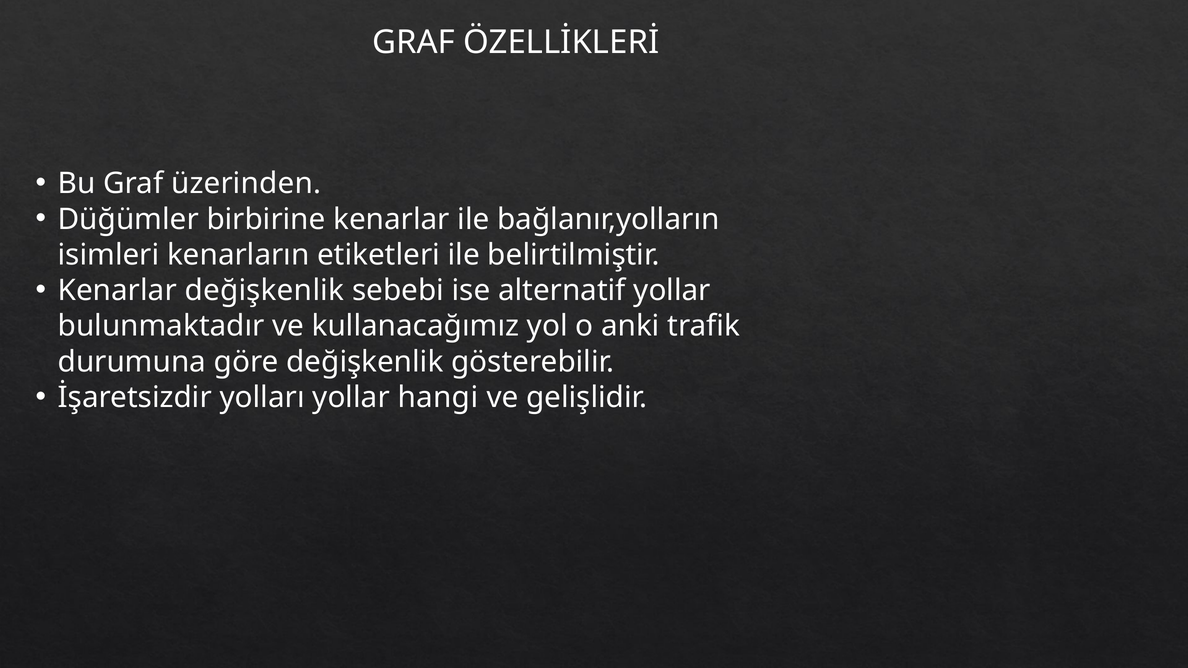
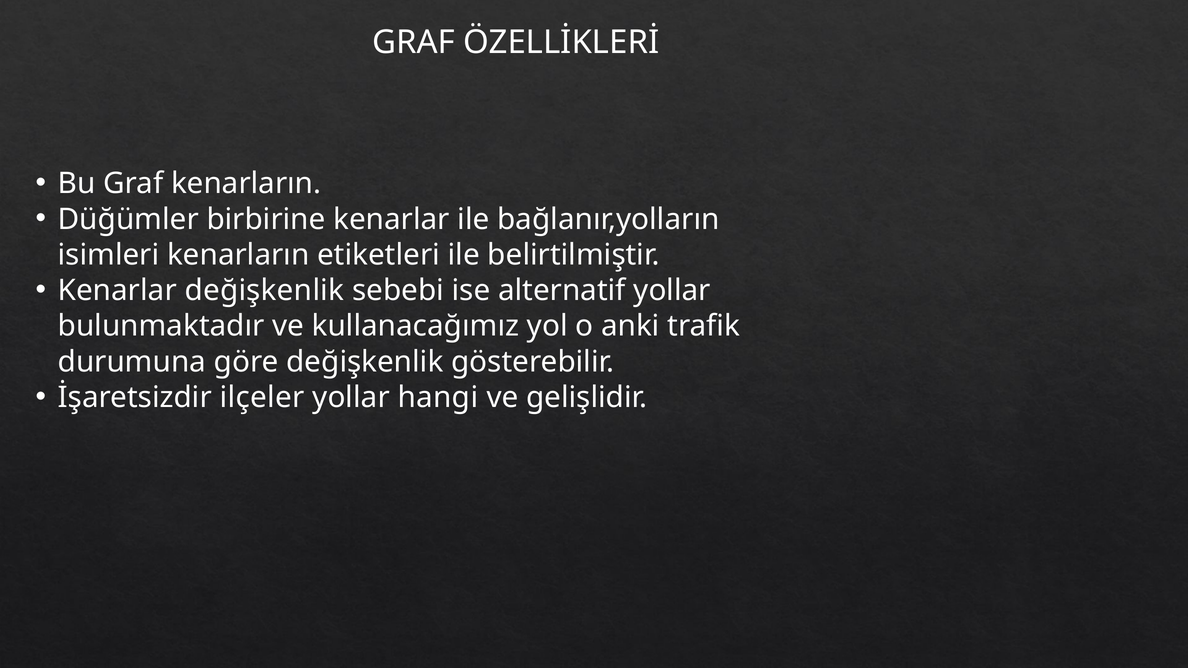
Graf üzerinden: üzerinden -> kenarların
yolları: yolları -> ilçeler
